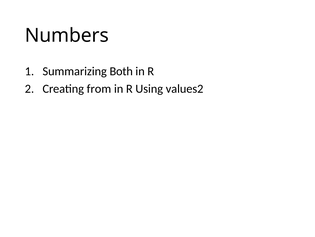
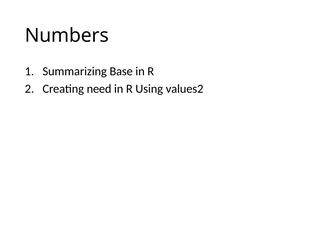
Both: Both -> Base
from: from -> need
